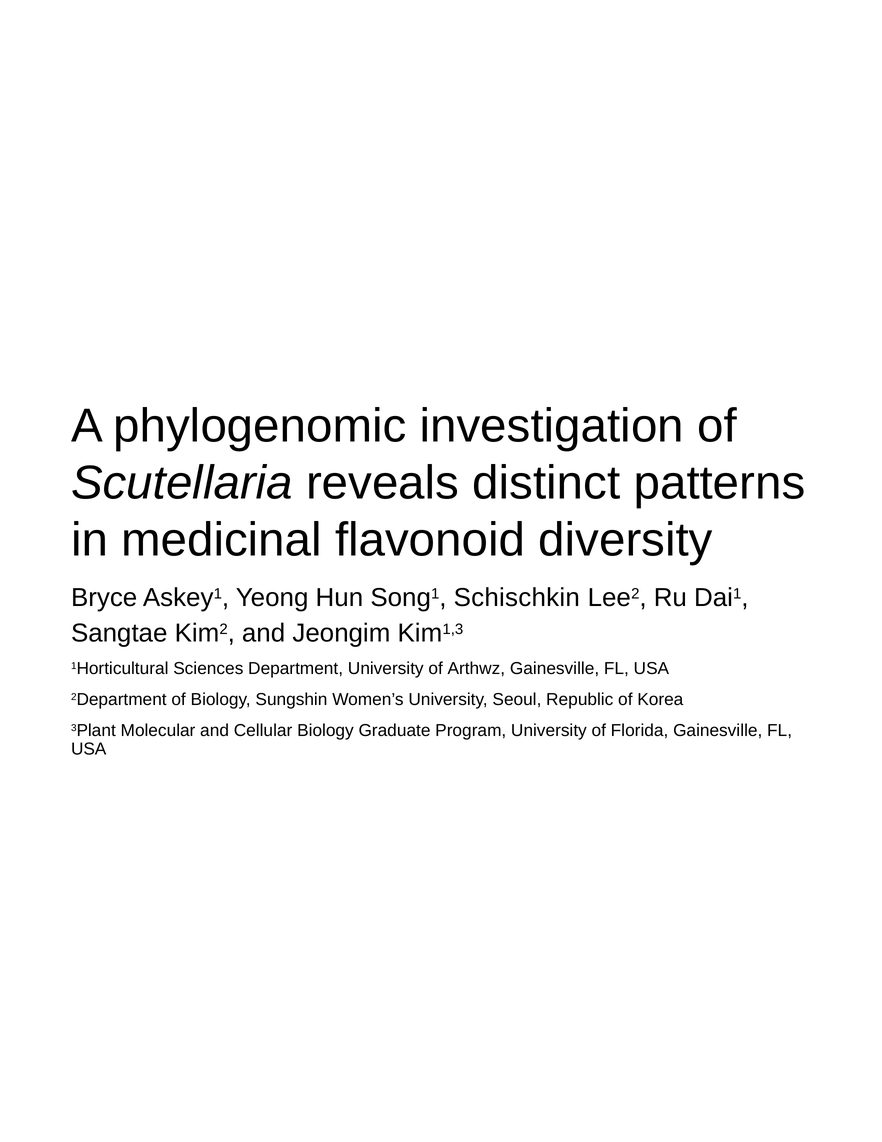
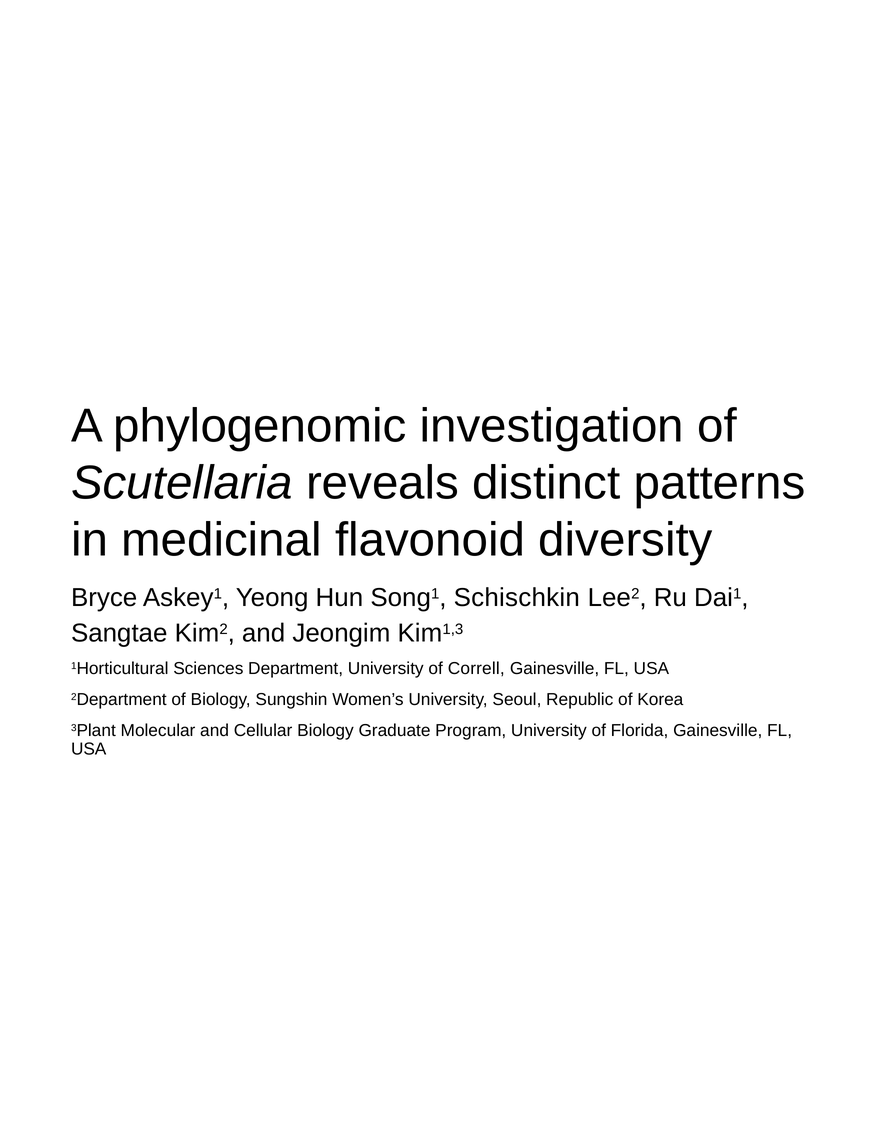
Arthwz: Arthwz -> Correll
